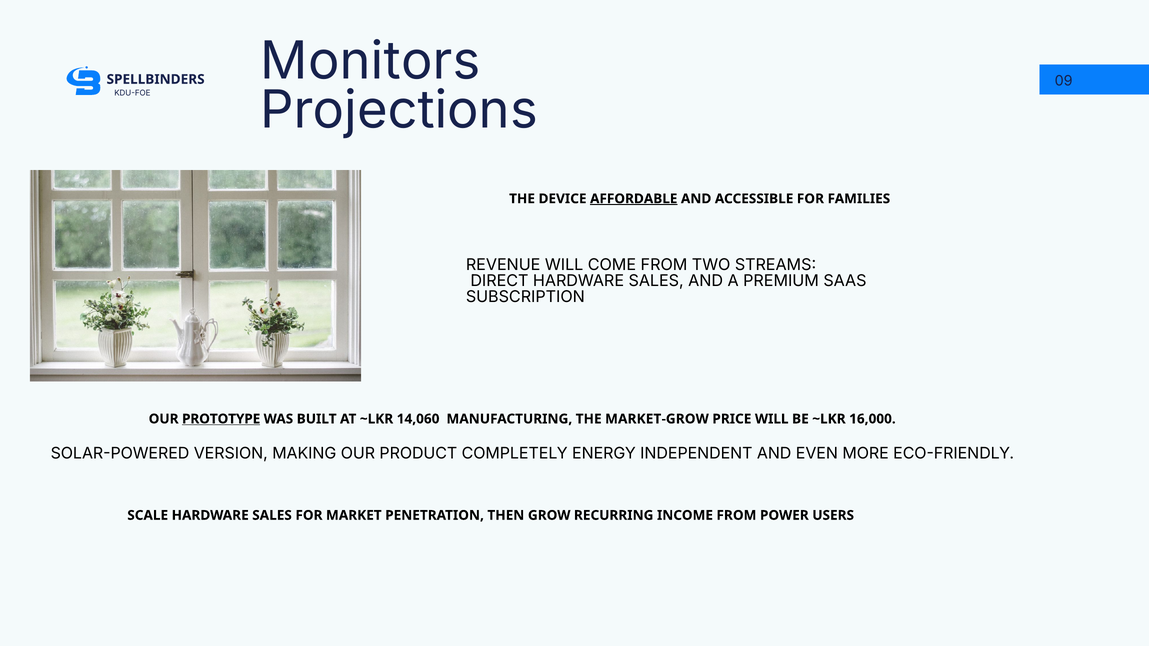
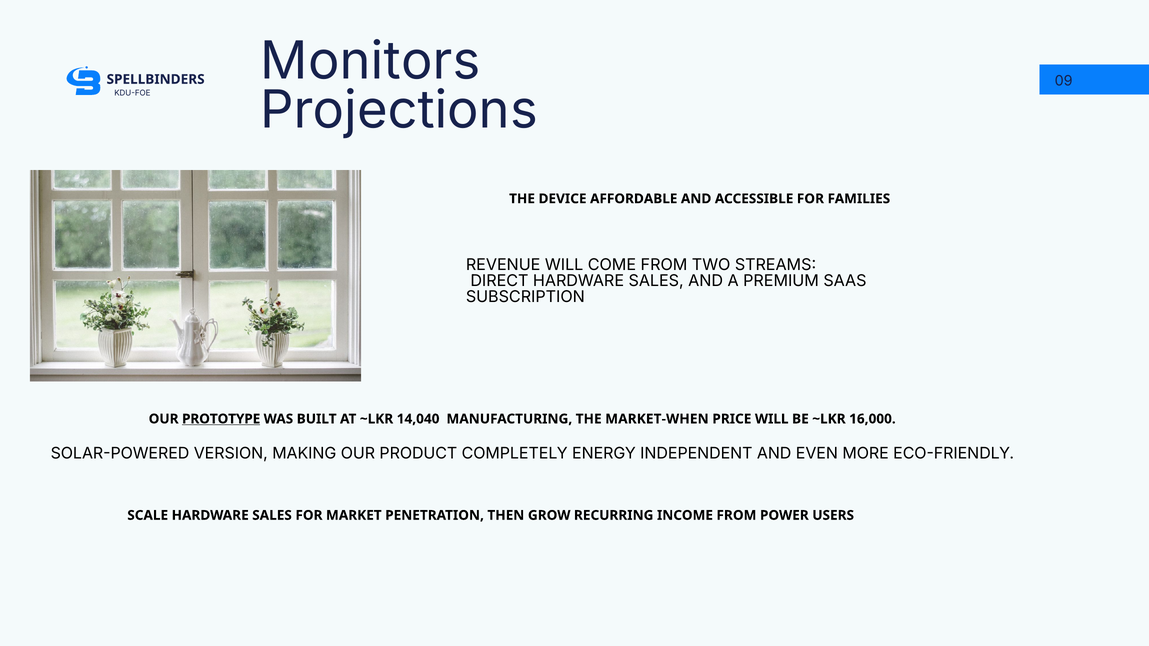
AFFORDABLE underline: present -> none
14,060: 14,060 -> 14,040
MARKET-GROW: MARKET-GROW -> MARKET-WHEN
